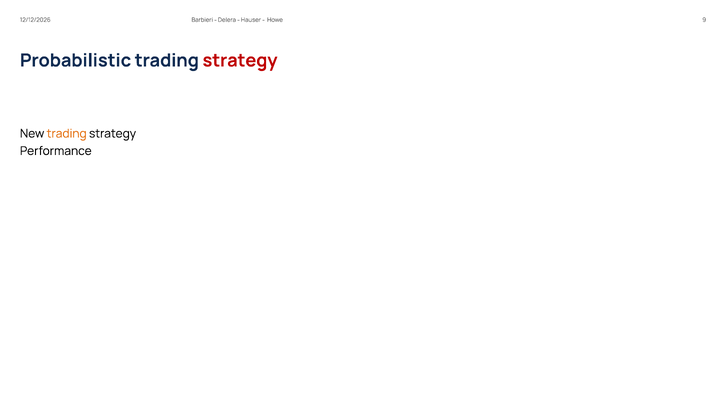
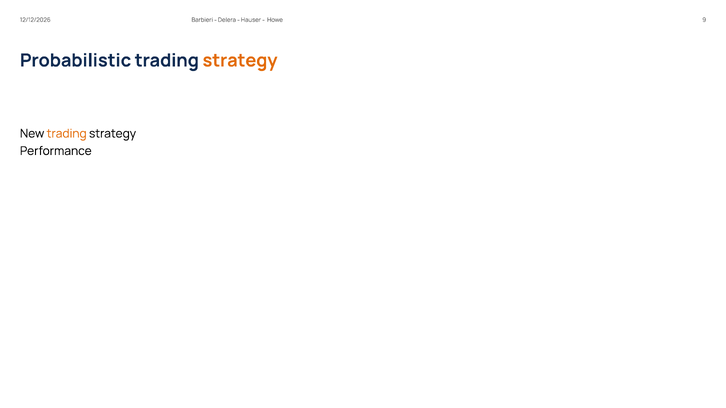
strategy at (240, 61) colour: red -> orange
